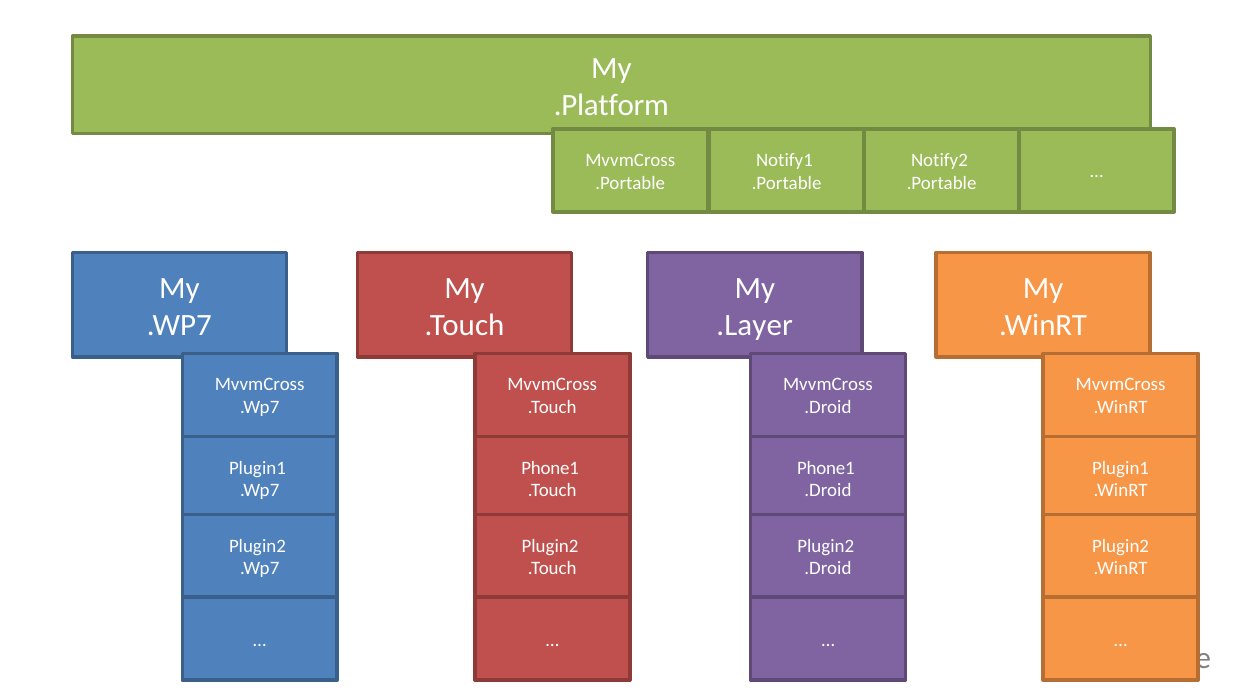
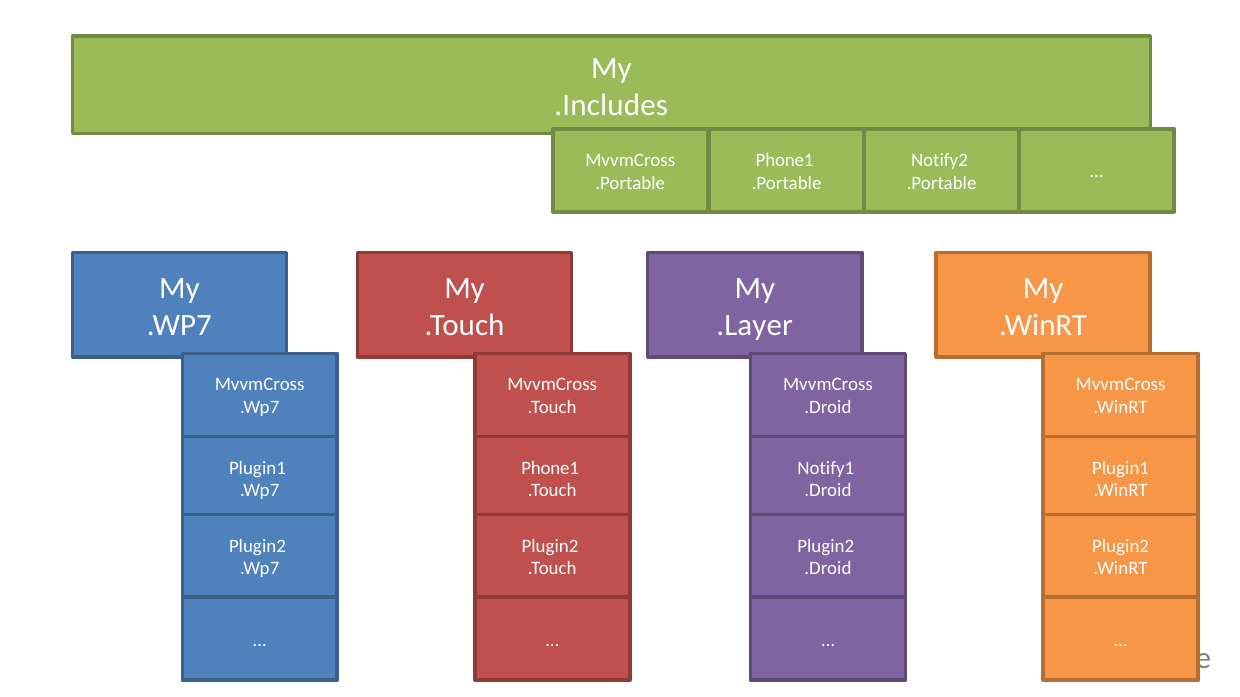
.Platform: .Platform -> .Includes
Notify1 at (784, 160): Notify1 -> Phone1
Phone1 at (826, 468): Phone1 -> Notify1
